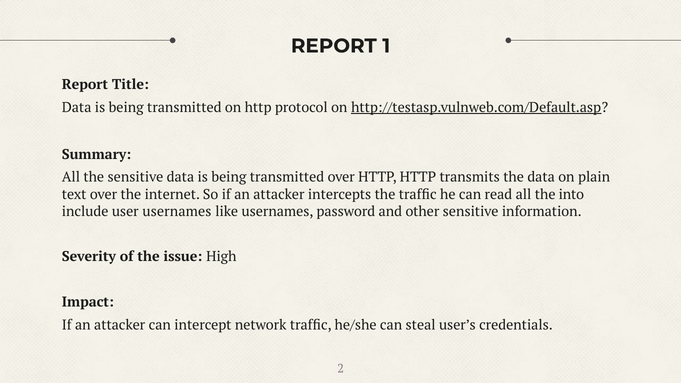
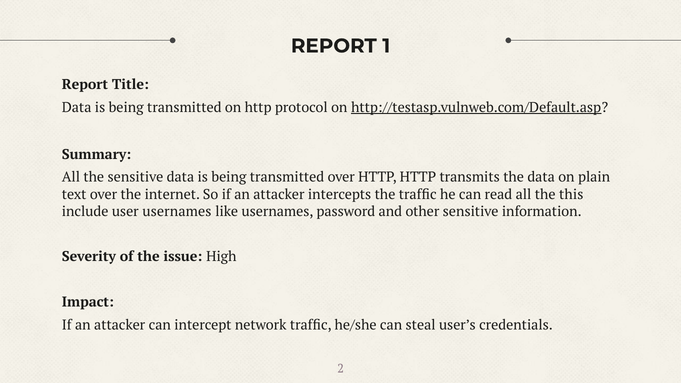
into: into -> this
